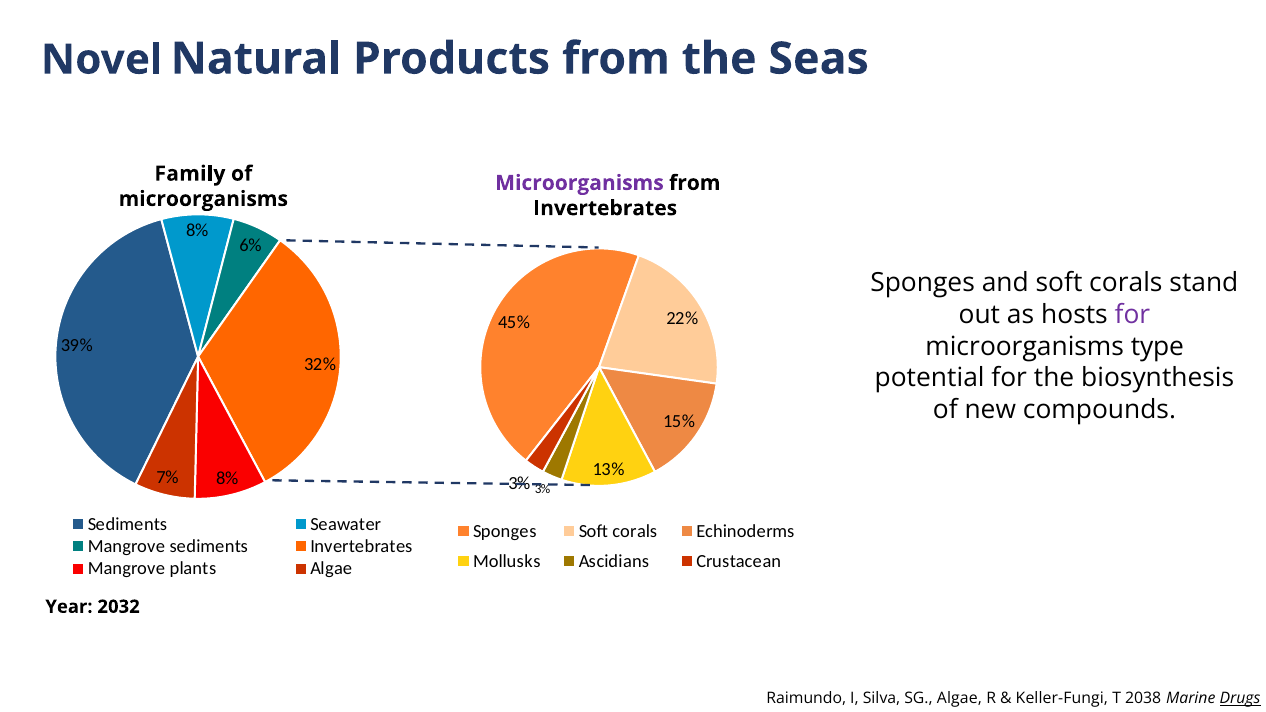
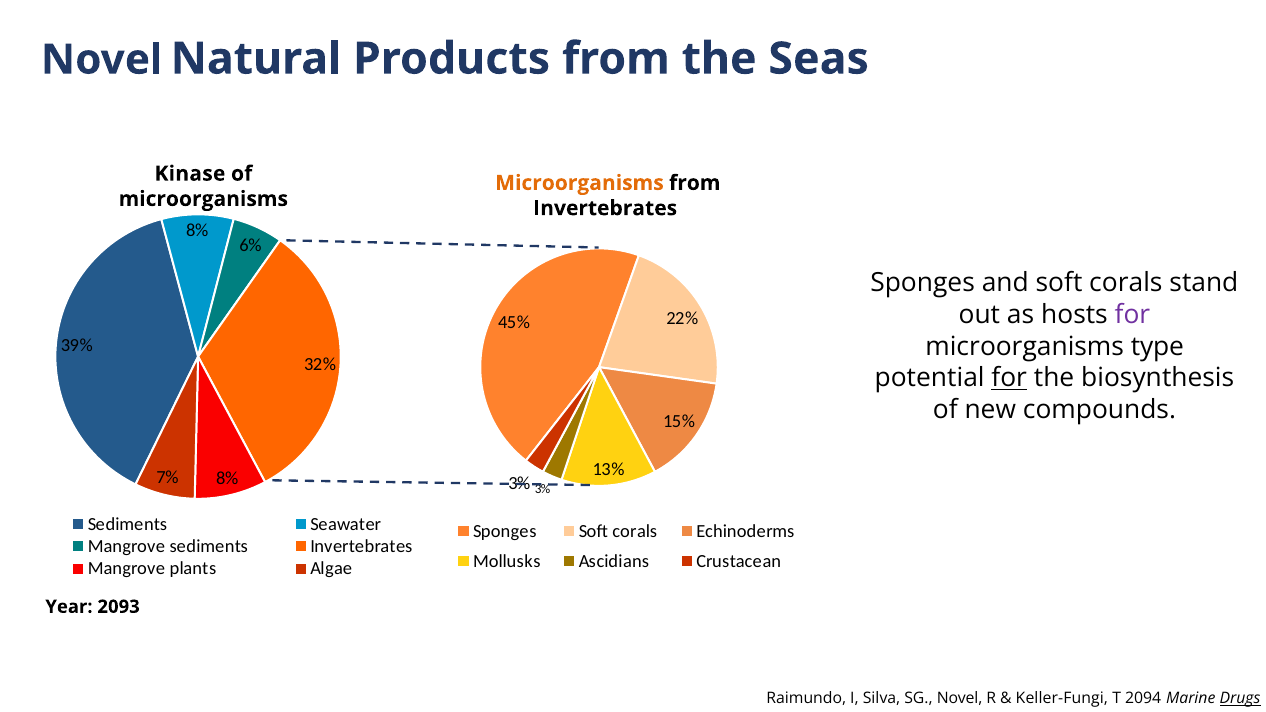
Family: Family -> Kinase
Microorganisms at (579, 183) colour: purple -> orange
for at (1009, 378) underline: none -> present
2032: 2032 -> 2093
SG Algae: Algae -> Novel
2038: 2038 -> 2094
